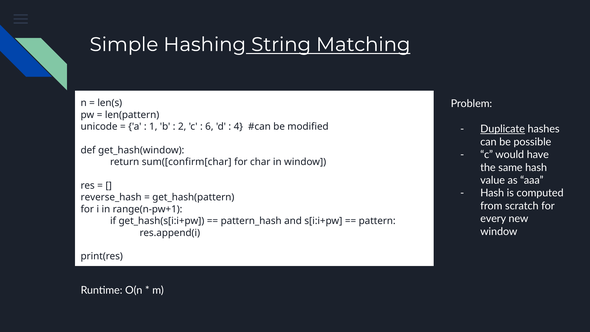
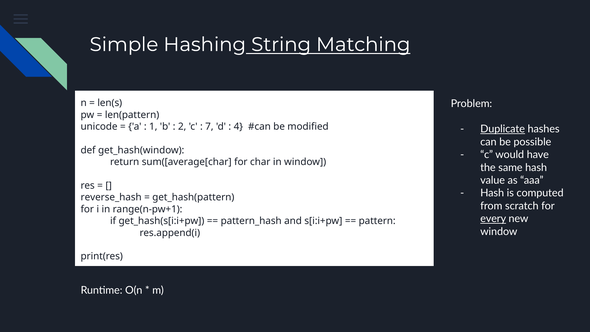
6: 6 -> 7
sum([confirm[char: sum([confirm[char -> sum([average[char
every underline: none -> present
